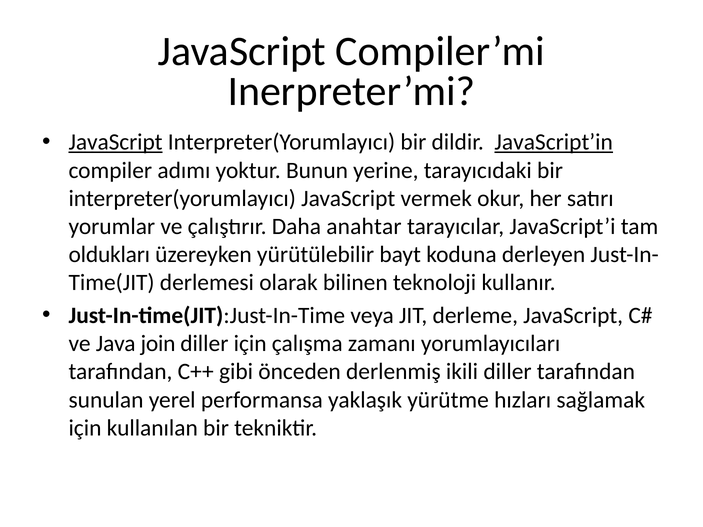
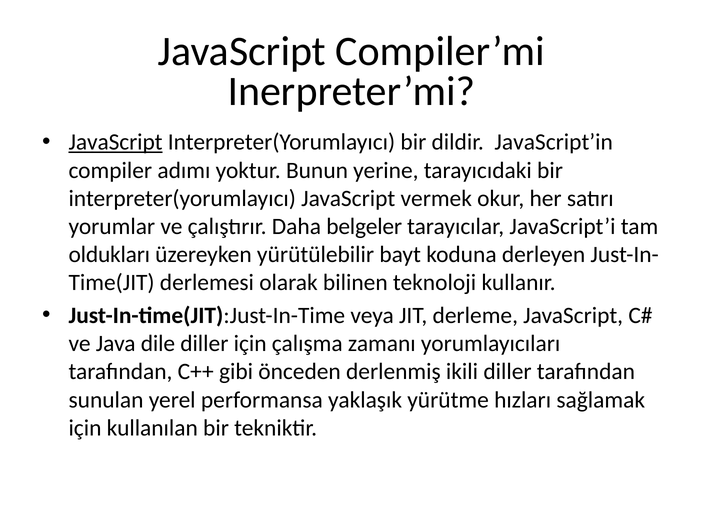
JavaScript’in underline: present -> none
anahtar: anahtar -> belgeler
join: join -> dile
